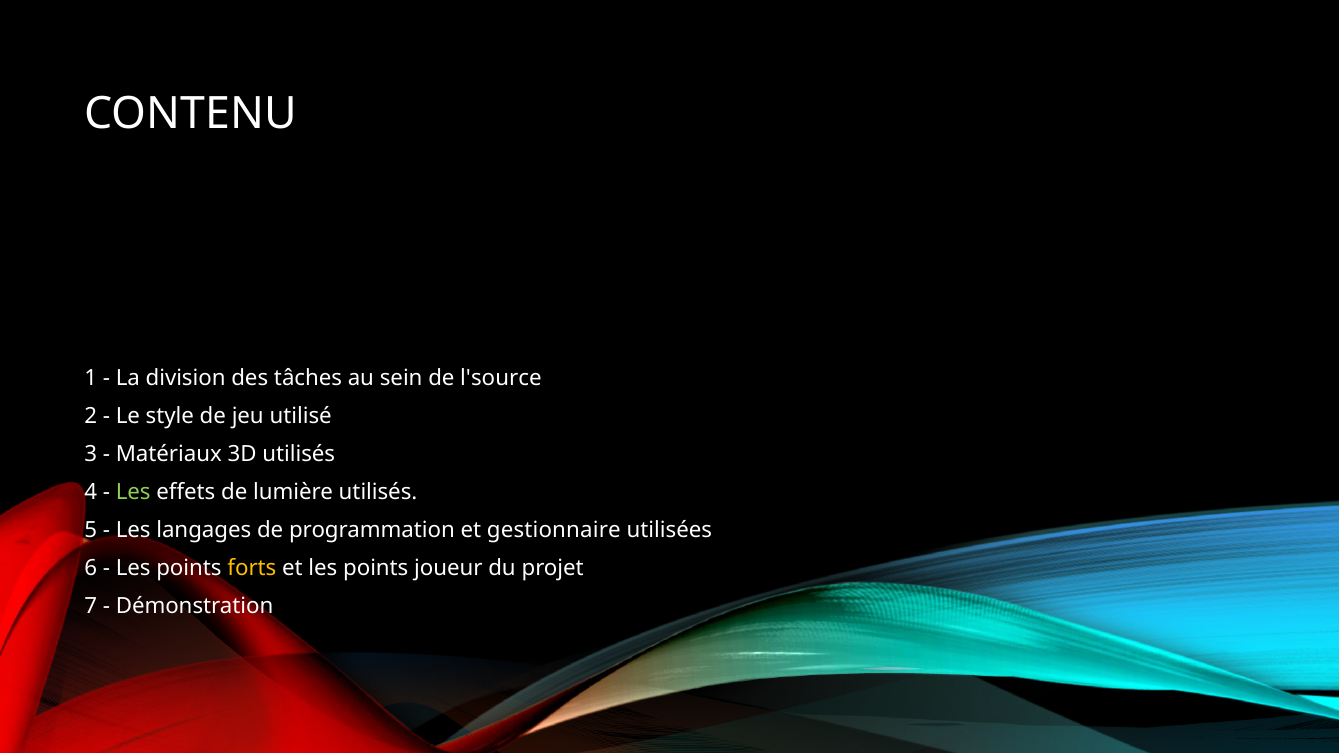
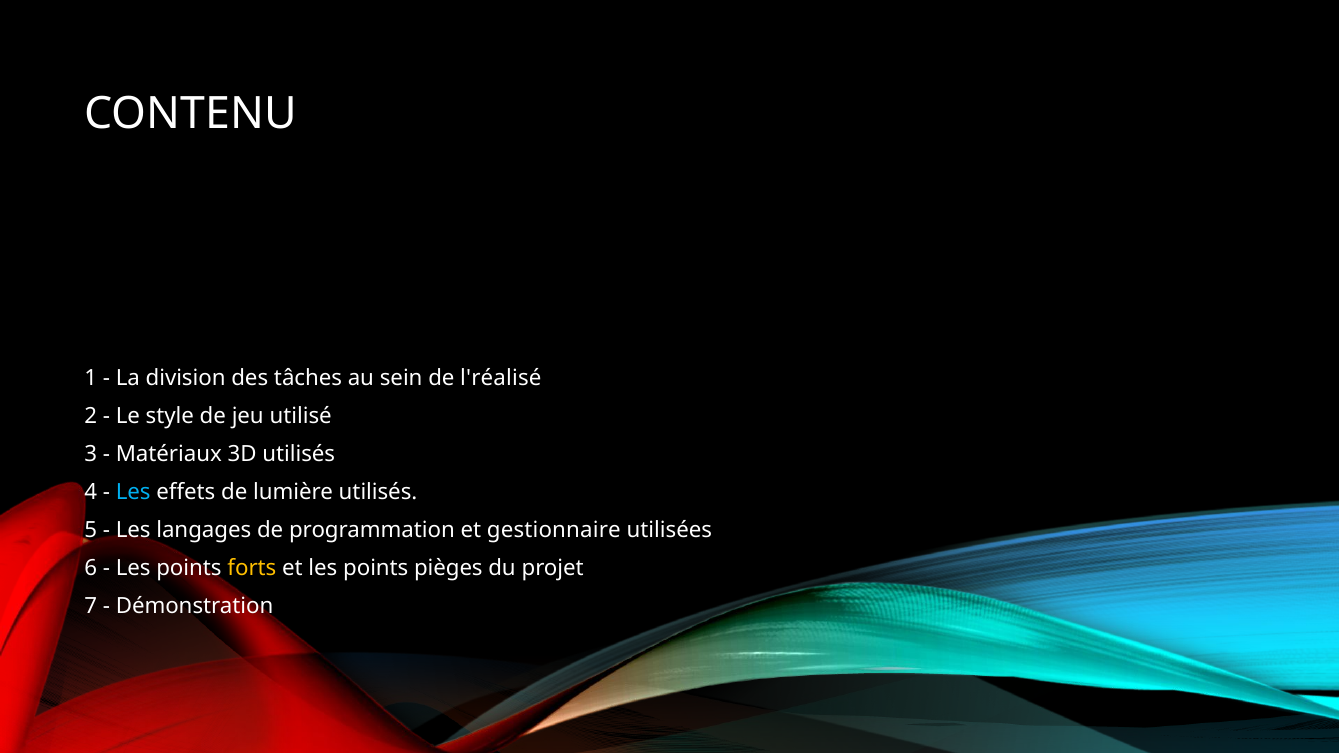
l'source: l'source -> l'réalisé
Les at (133, 493) colour: light green -> light blue
joueur: joueur -> pièges
